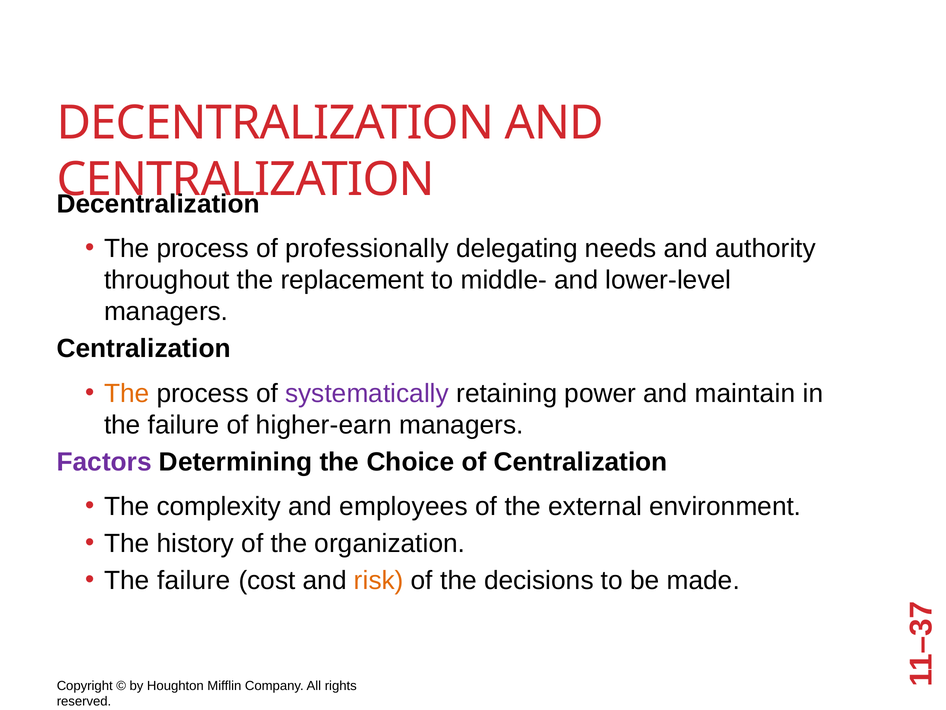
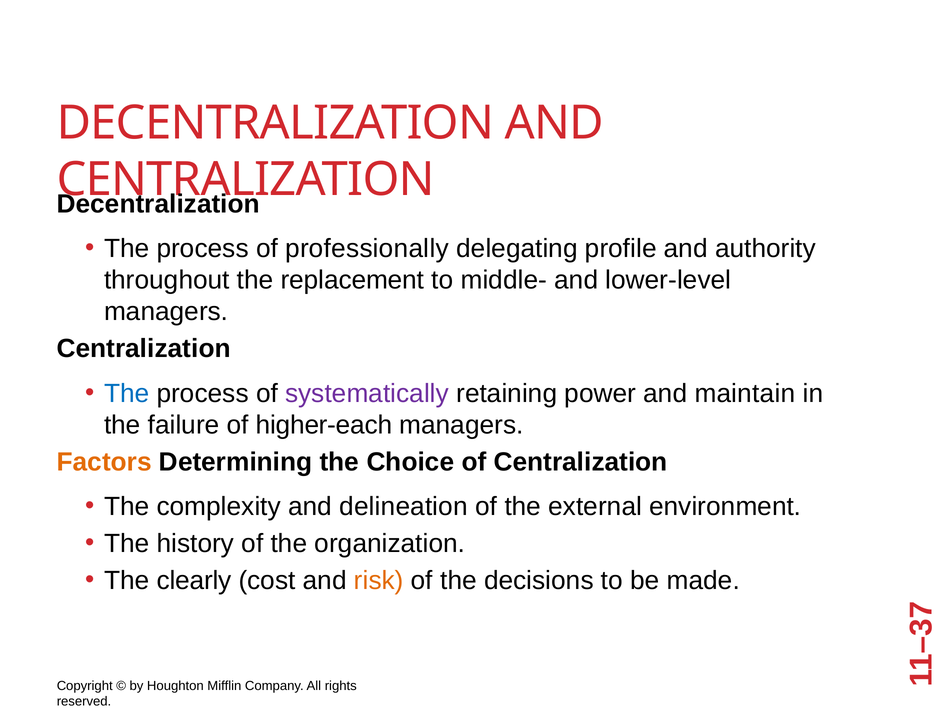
needs: needs -> profile
The at (127, 393) colour: orange -> blue
higher-earn: higher-earn -> higher-each
Factors colour: purple -> orange
employees: employees -> delineation
failure at (194, 580): failure -> clearly
